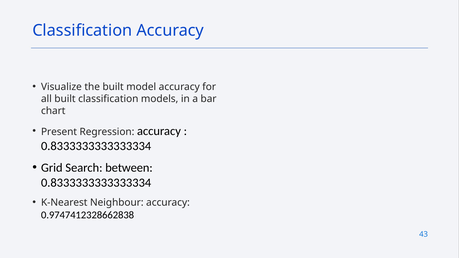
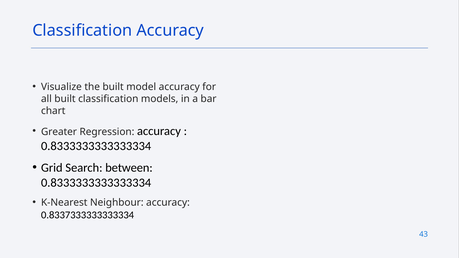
Present: Present -> Greater
0.9747412328662838: 0.9747412328662838 -> 0.8337333333333334
